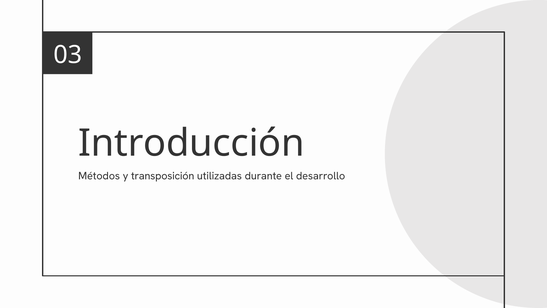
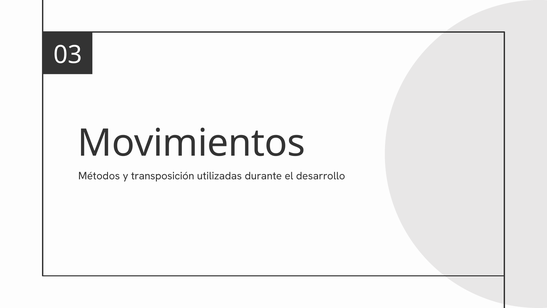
Introducción: Introducción -> Movimientos
